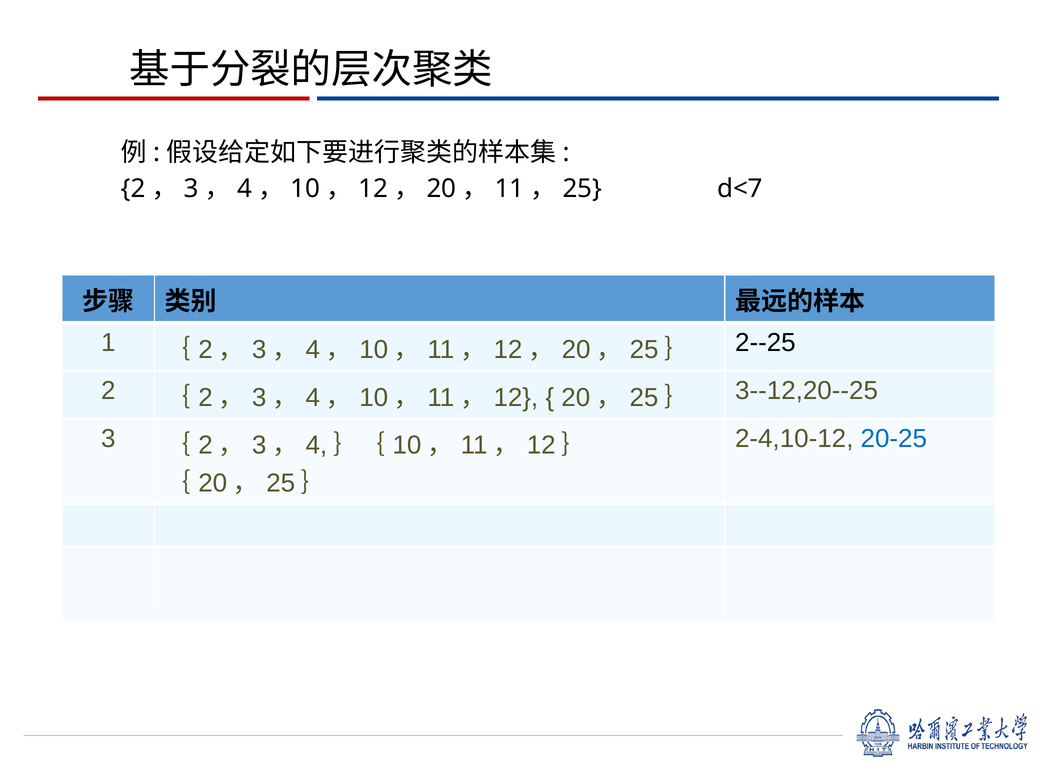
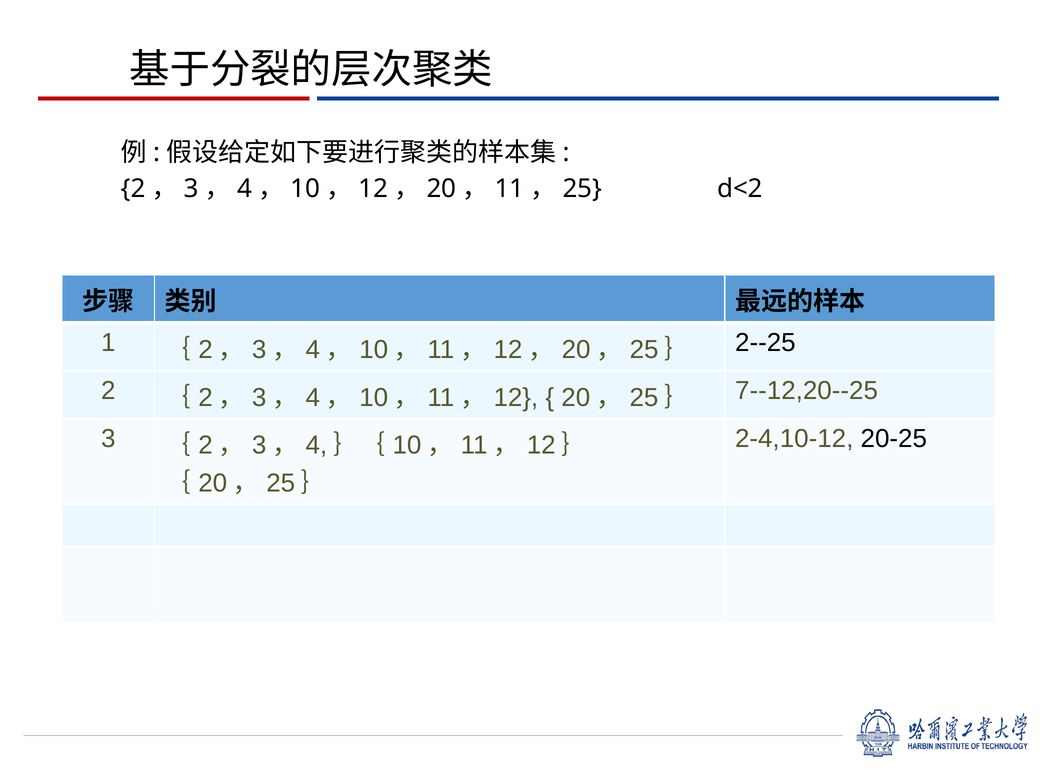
d<7: d<7 -> d<2
3--12,20--25: 3--12,20--25 -> 7--12,20--25
20-25 colour: blue -> black
